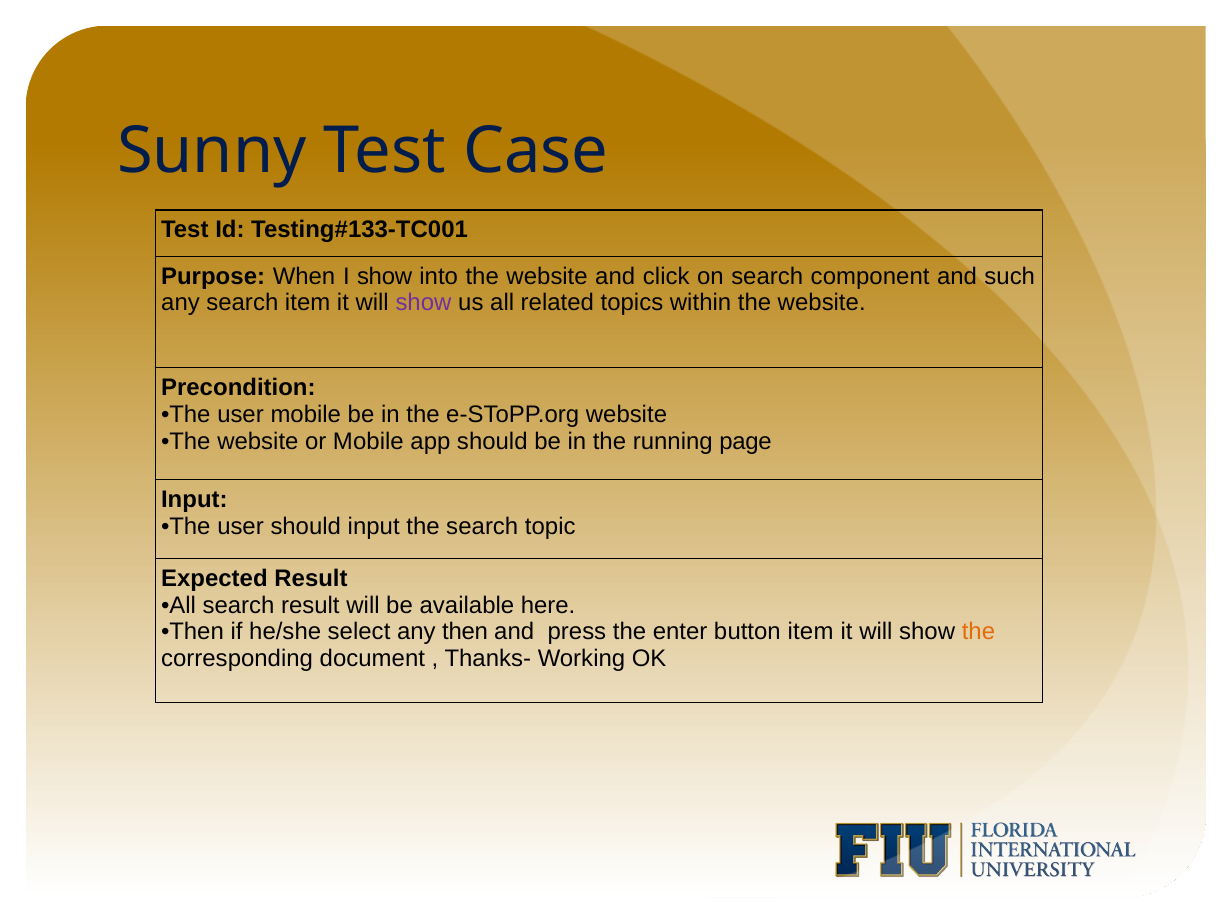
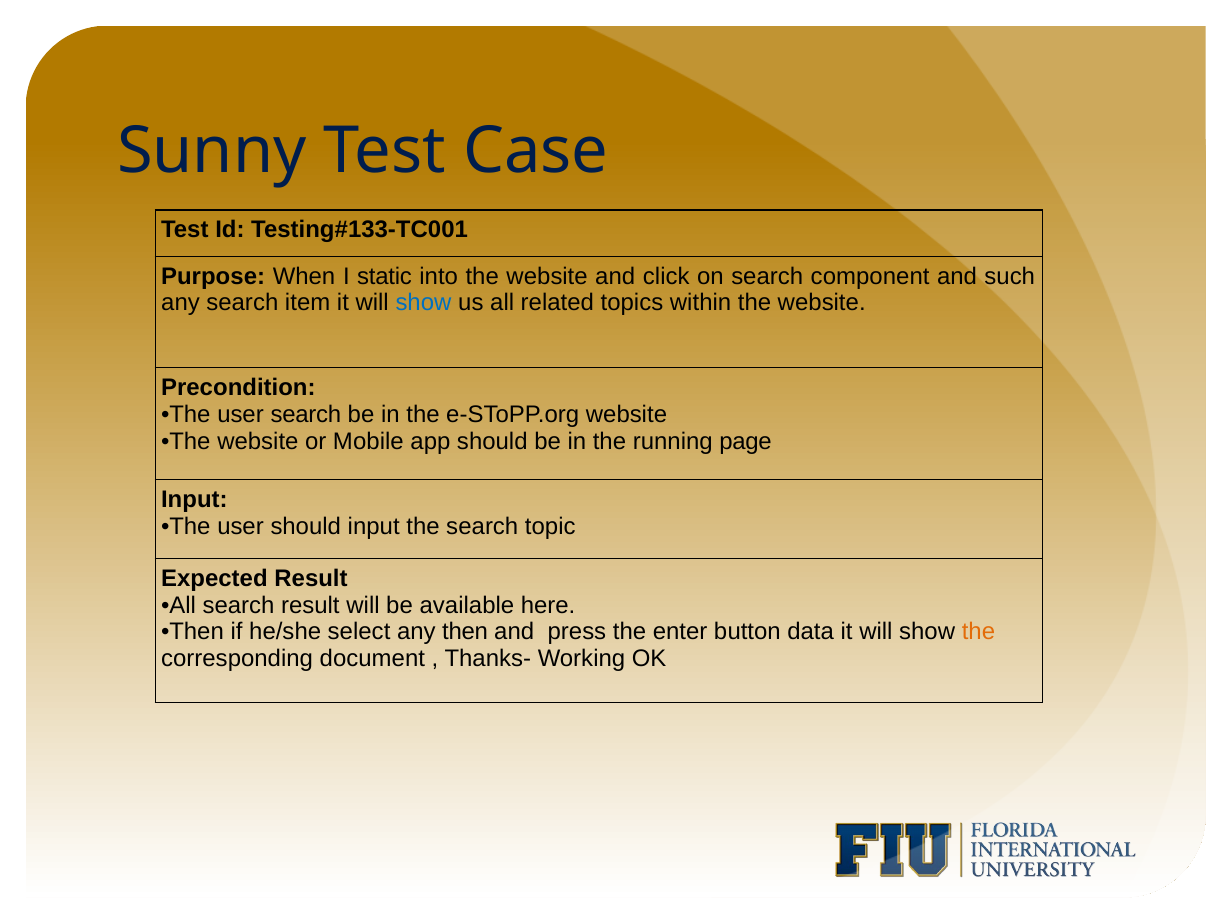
I show: show -> static
show at (423, 303) colour: purple -> blue
user mobile: mobile -> search
button item: item -> data
